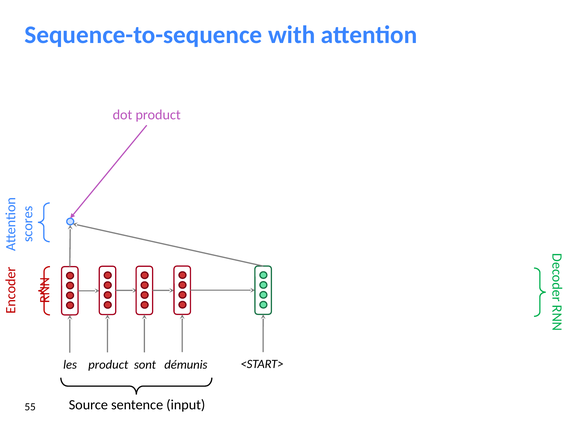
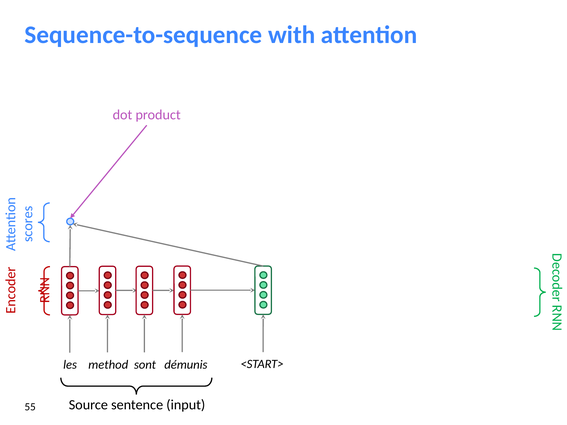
les product: product -> method
